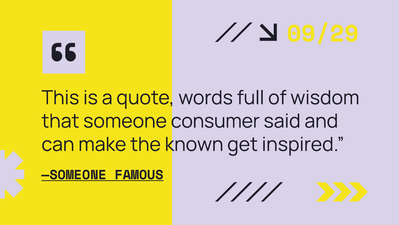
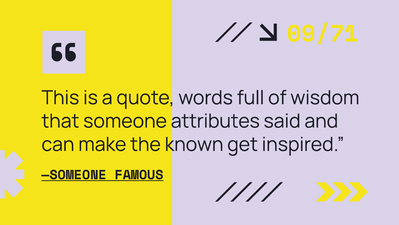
09/29: 09/29 -> 09/71
consumer: consumer -> attributes
